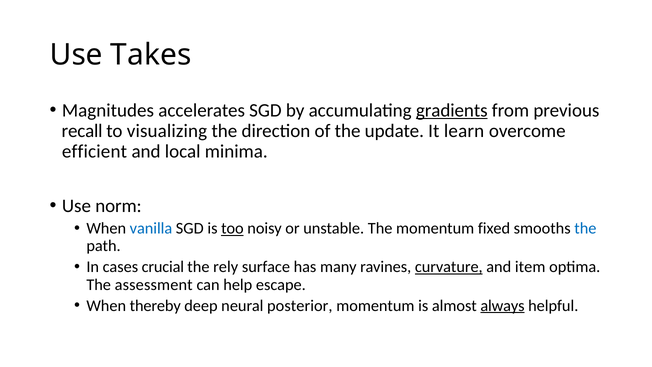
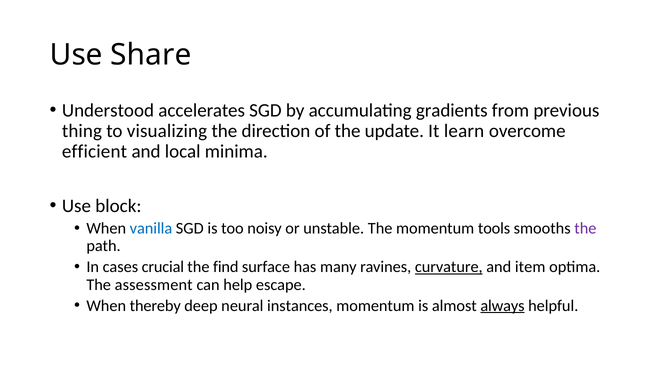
Takes: Takes -> Share
Magnitudes: Magnitudes -> Understood
gradients underline: present -> none
recall: recall -> thing
norm: norm -> block
too underline: present -> none
fixed: fixed -> tools
the at (585, 228) colour: blue -> purple
rely: rely -> find
posterior: posterior -> instances
